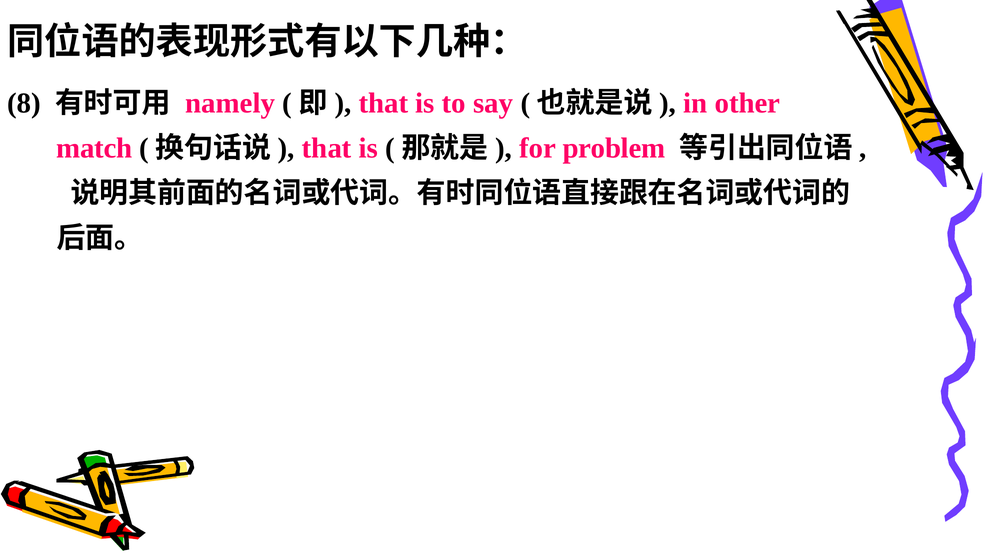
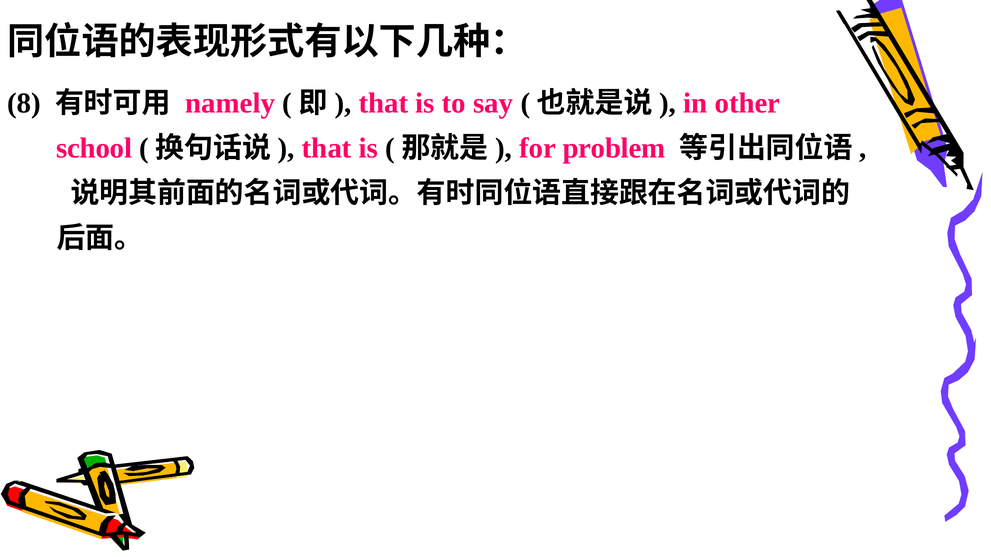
match: match -> school
